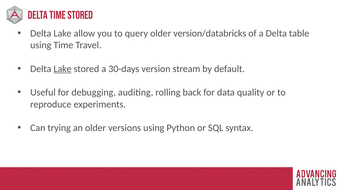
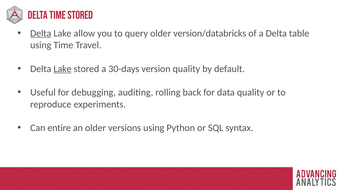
Delta at (41, 33) underline: none -> present
version stream: stream -> quality
trying: trying -> entire
